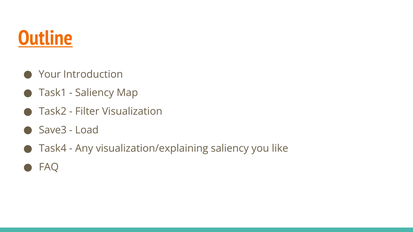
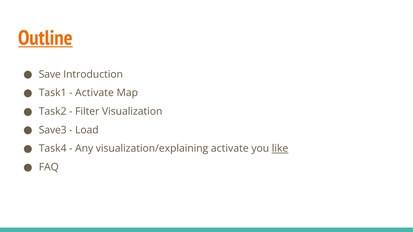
Your: Your -> Save
Saliency at (95, 93): Saliency -> Activate
visualization/explaining saliency: saliency -> activate
like underline: none -> present
